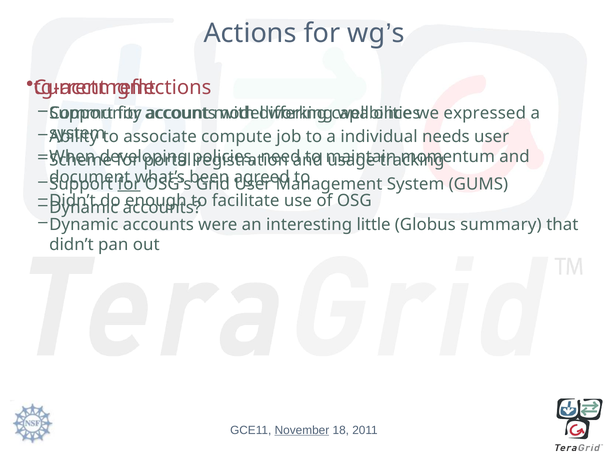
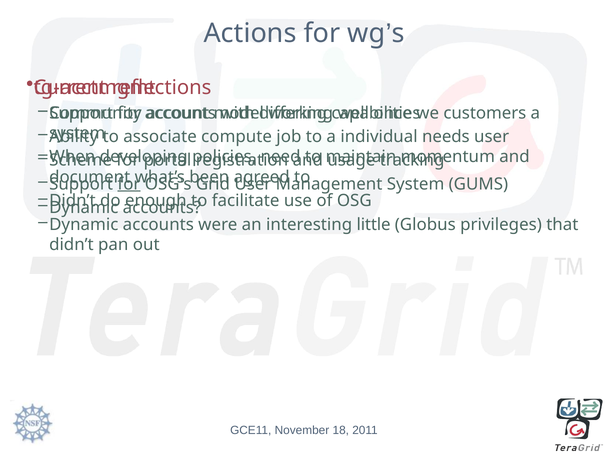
expressed: expressed -> customers
summary: summary -> privileges
November underline: present -> none
